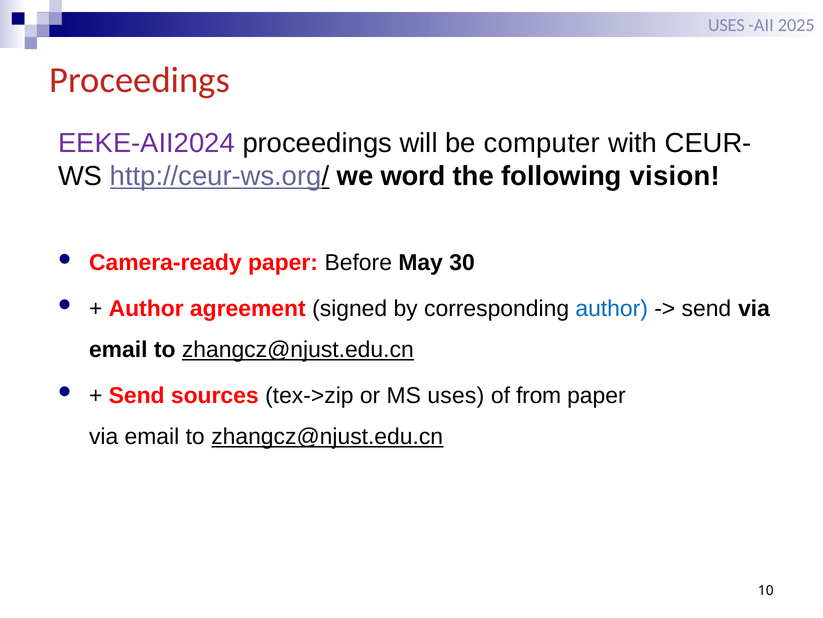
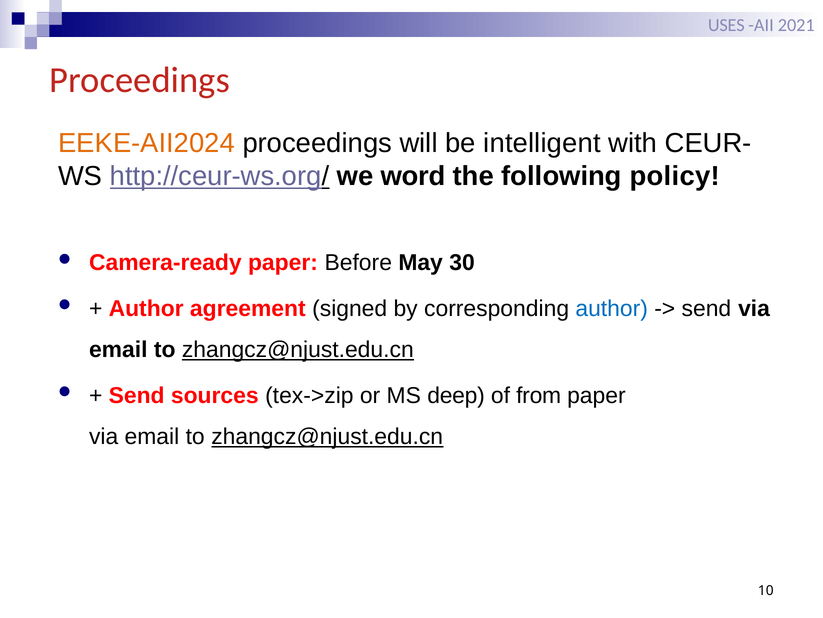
2025: 2025 -> 2021
EEKE-AII2024 colour: purple -> orange
computer: computer -> intelligent
vision: vision -> policy
MS uses: uses -> deep
